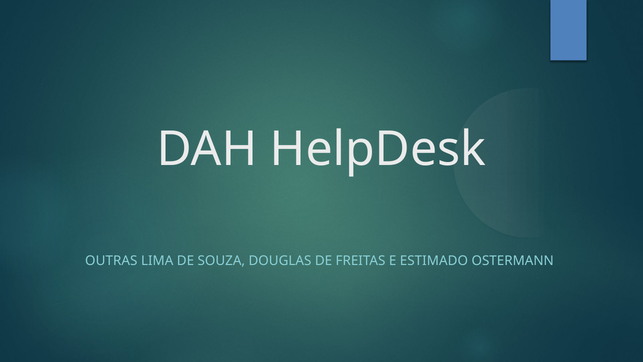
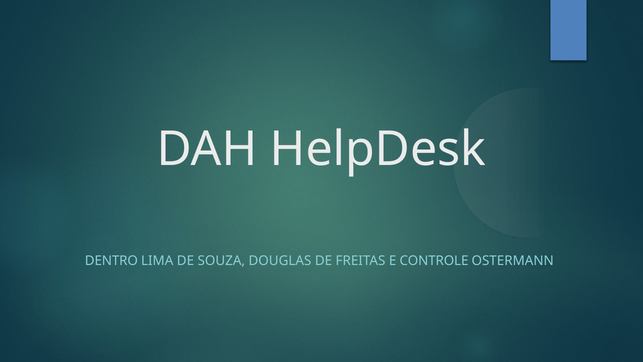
OUTRAS: OUTRAS -> DENTRO
ESTIMADO: ESTIMADO -> CONTROLE
